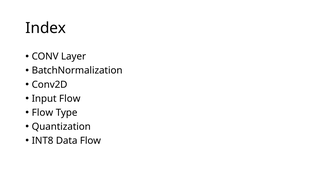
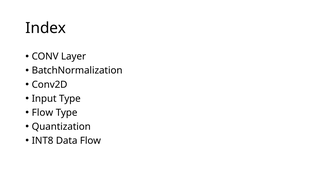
Input Flow: Flow -> Type
